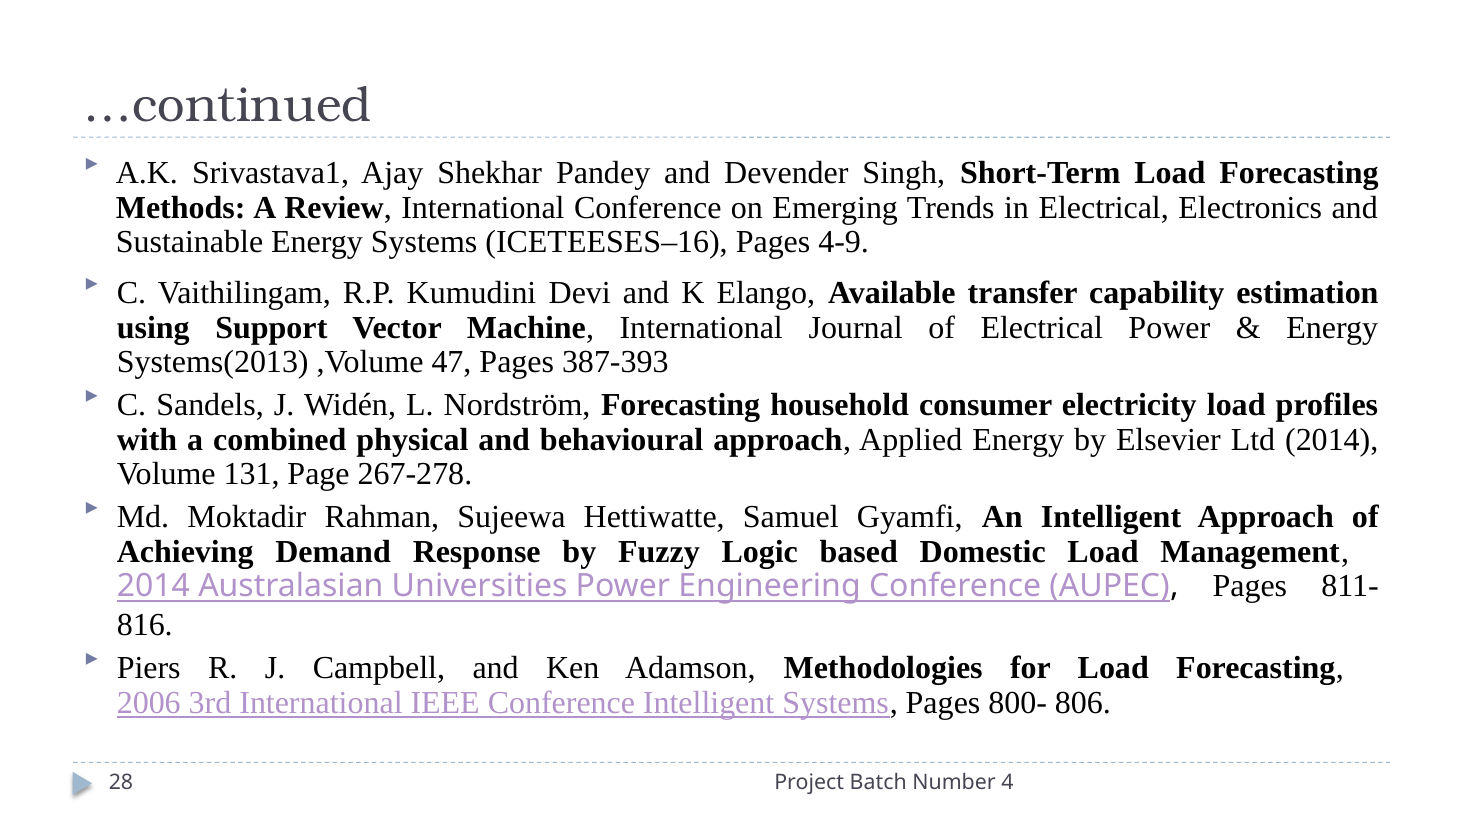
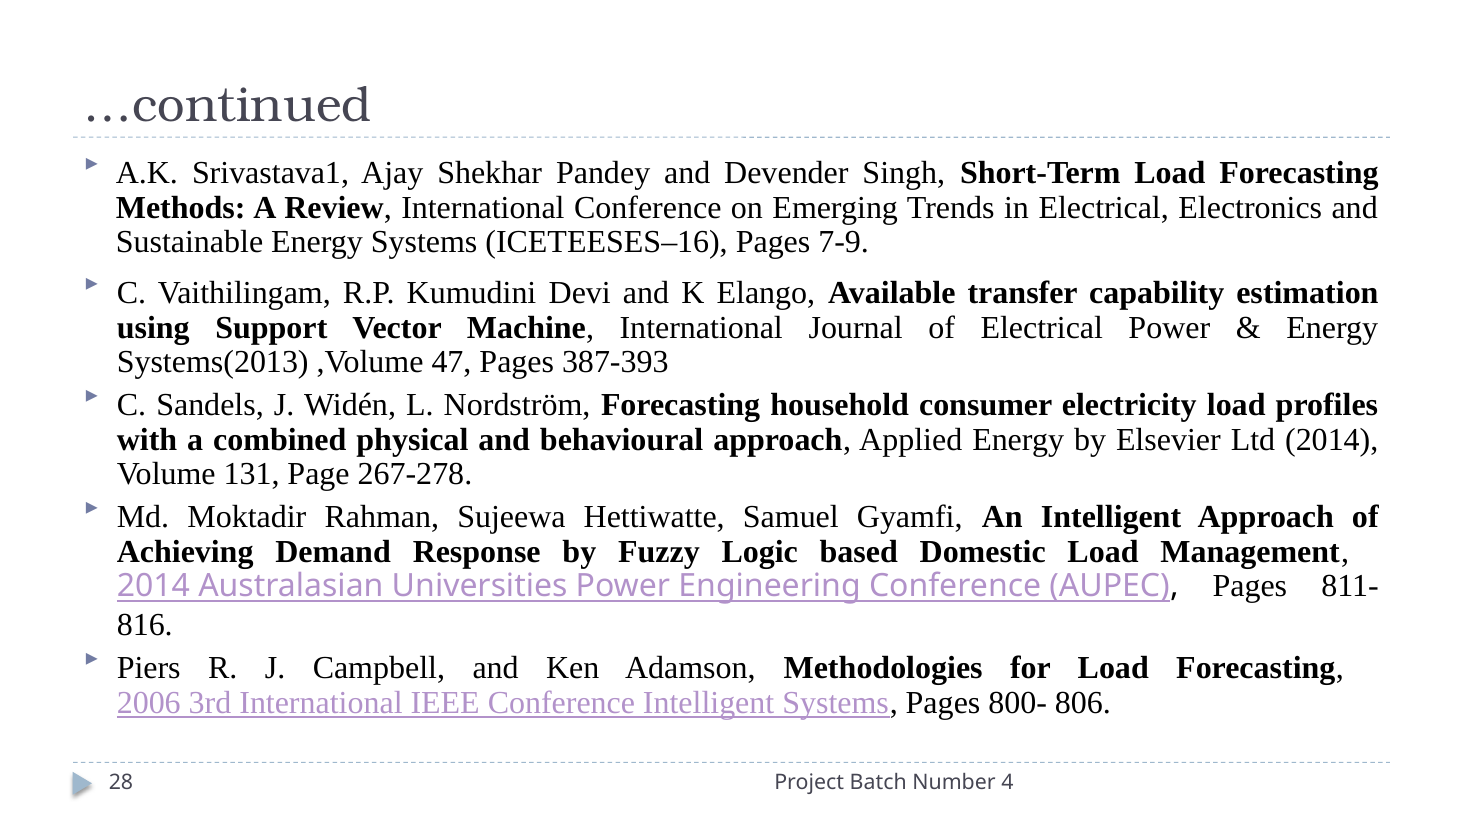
4-9: 4-9 -> 7-9
